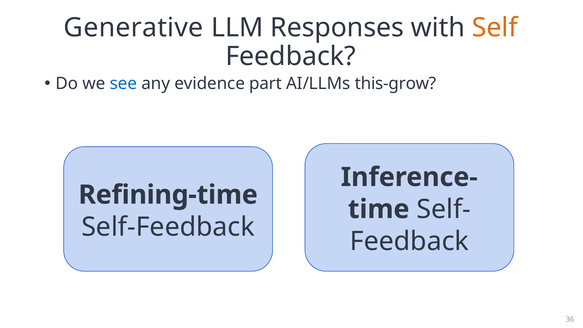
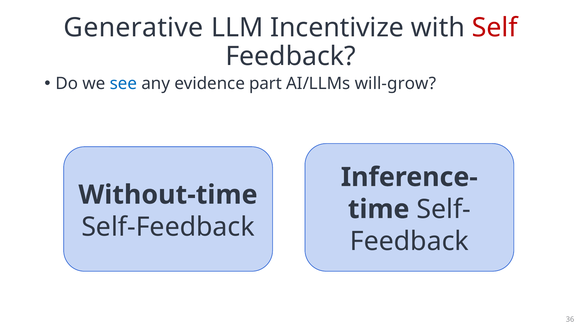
Responses: Responses -> Incentivize
Self colour: orange -> red
this-grow: this-grow -> will-grow
Refining-time: Refining-time -> Without-time
